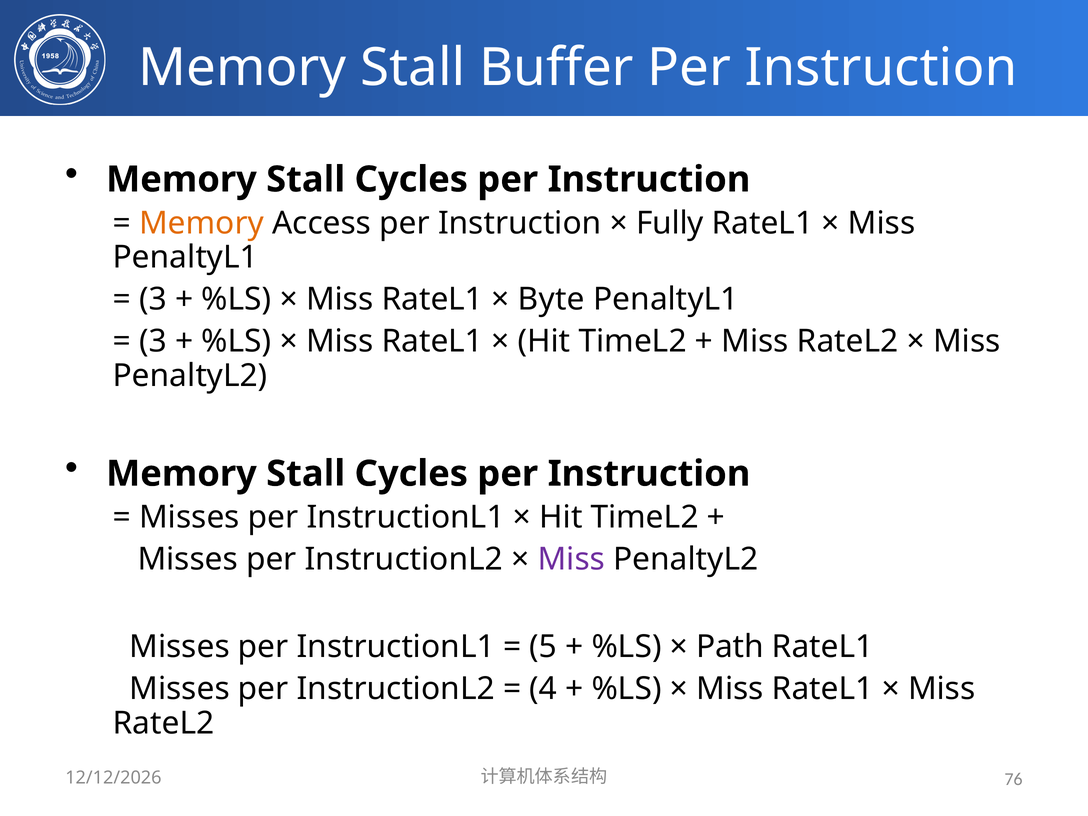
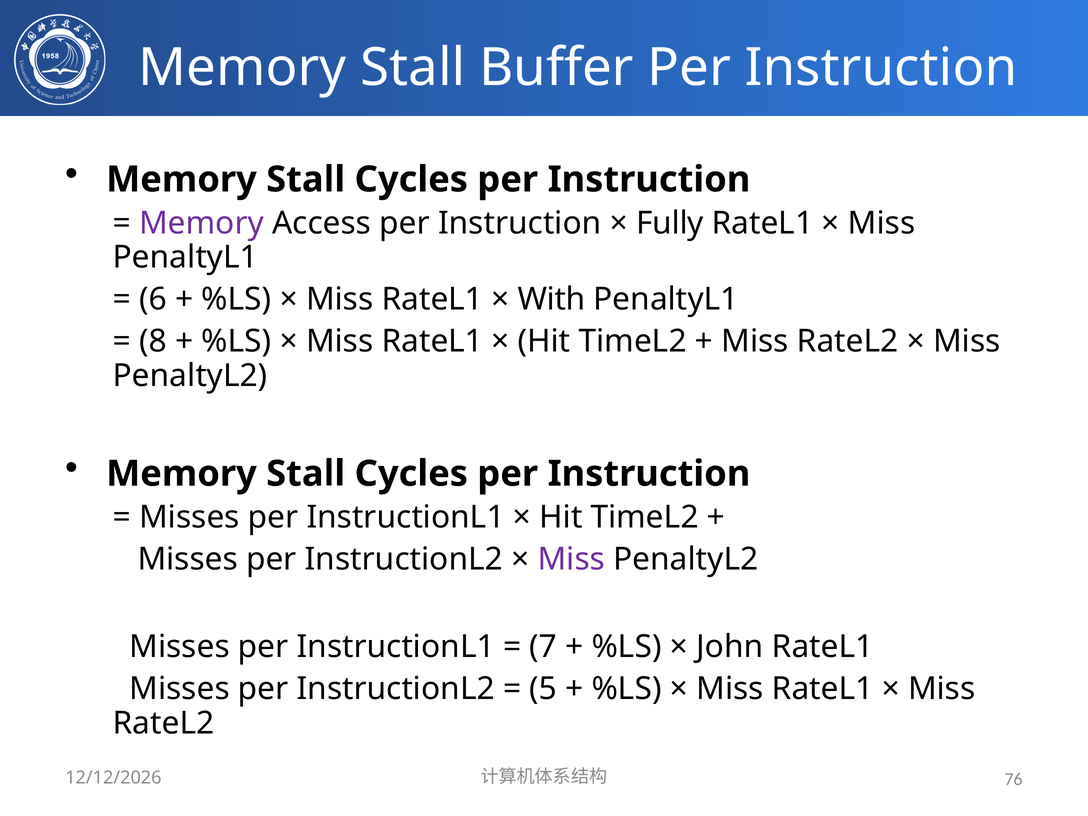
Memory at (202, 223) colour: orange -> purple
3 at (153, 299): 3 -> 6
Byte: Byte -> With
3 at (153, 341): 3 -> 8
5: 5 -> 7
Path: Path -> John
4: 4 -> 5
